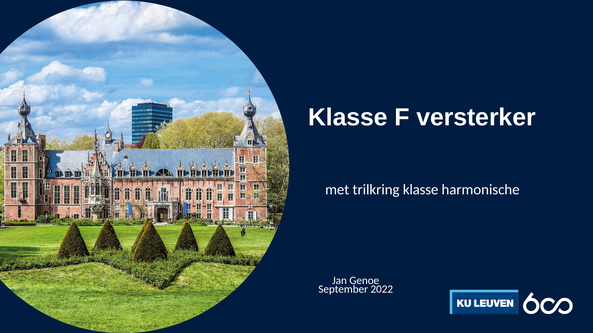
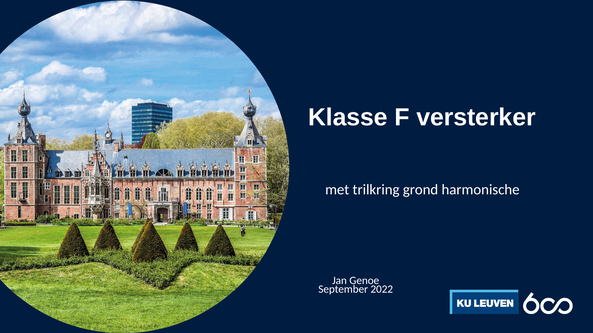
trilkring klasse: klasse -> grond
